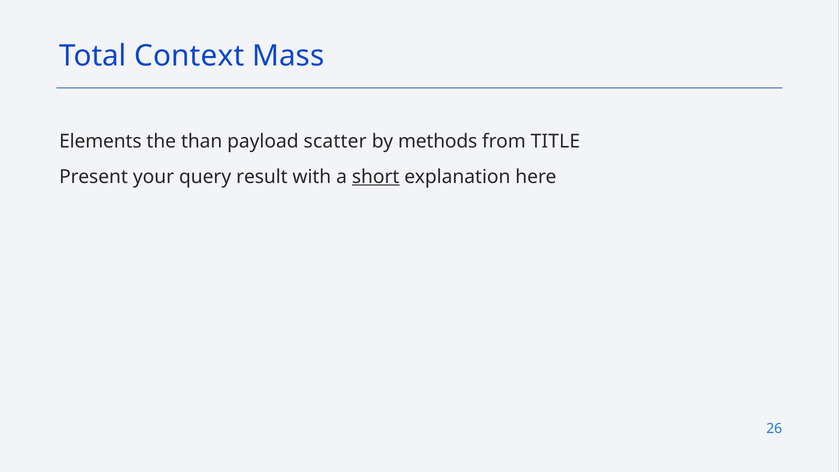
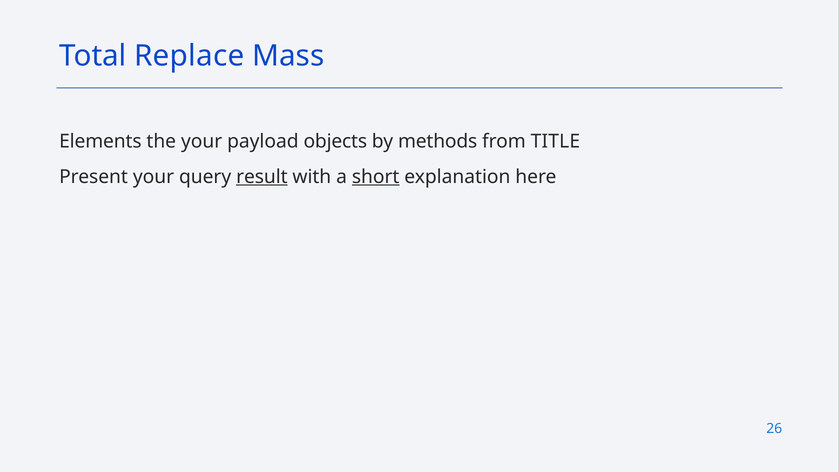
Context: Context -> Replace
the than: than -> your
scatter: scatter -> objects
result underline: none -> present
